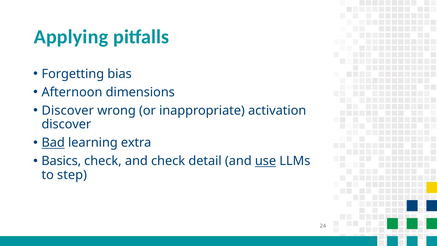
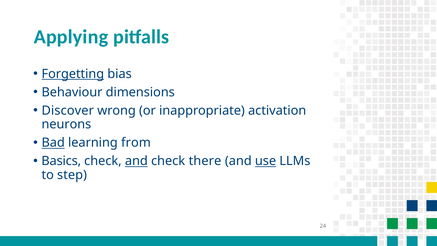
Forgetting underline: none -> present
Afternoon: Afternoon -> Behaviour
discover at (66, 124): discover -> neurons
extra: extra -> from
and at (136, 161) underline: none -> present
detail: detail -> there
